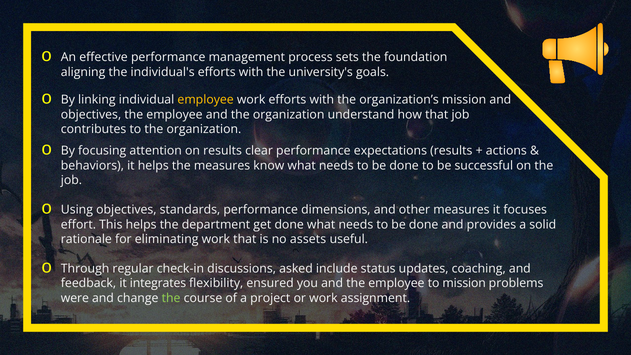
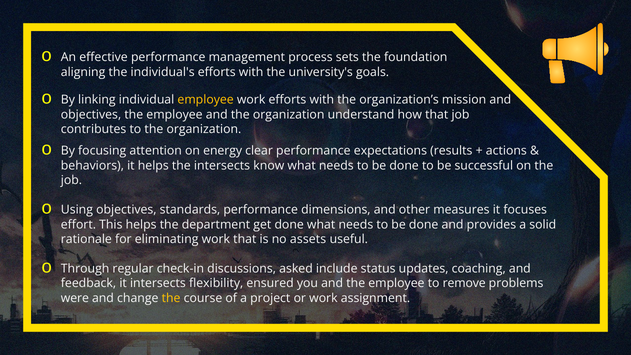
on results: results -> energy
the measures: measures -> intersects
it integrates: integrates -> intersects
to mission: mission -> remove
the at (171, 298) colour: light green -> yellow
